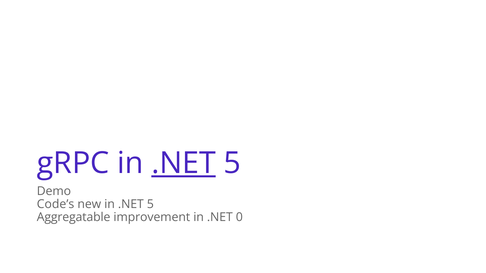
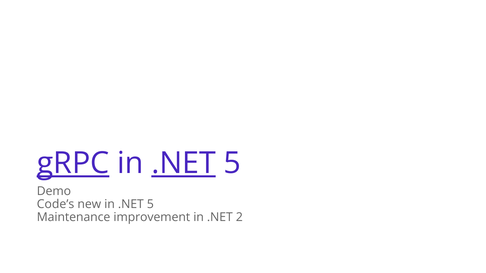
gRPC underline: none -> present
Aggregatable: Aggregatable -> Maintenance
0: 0 -> 2
